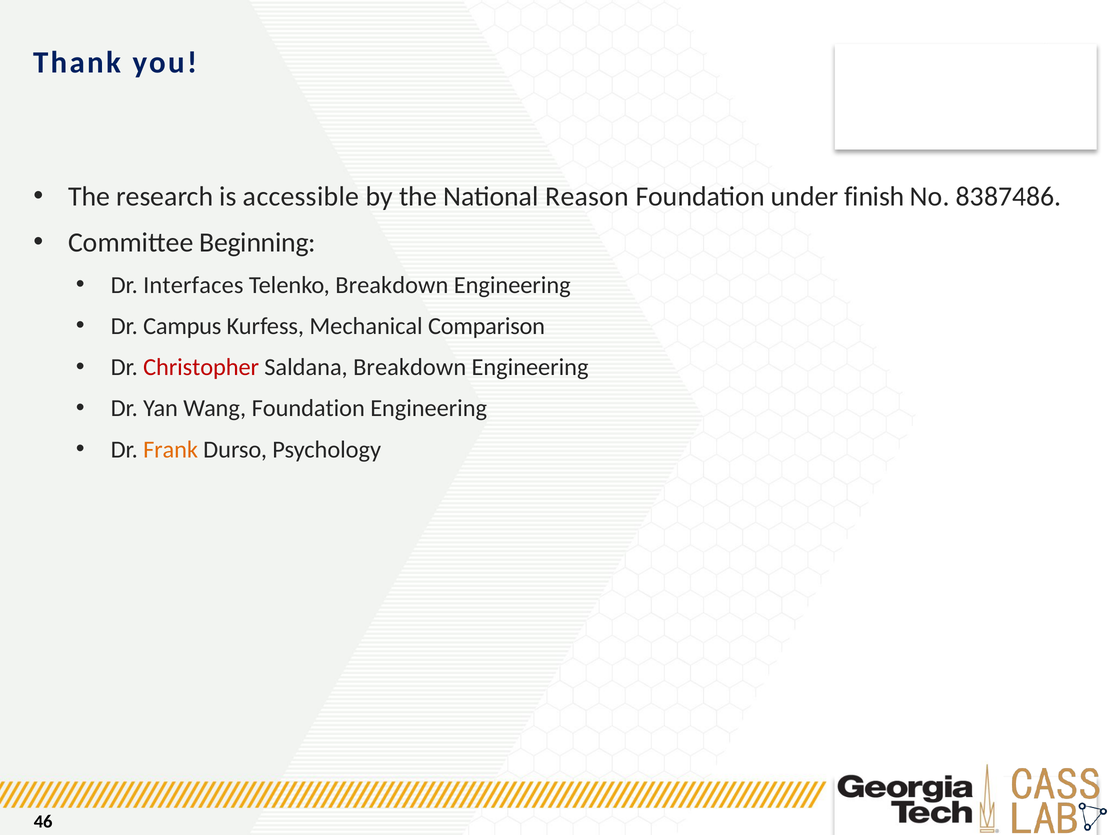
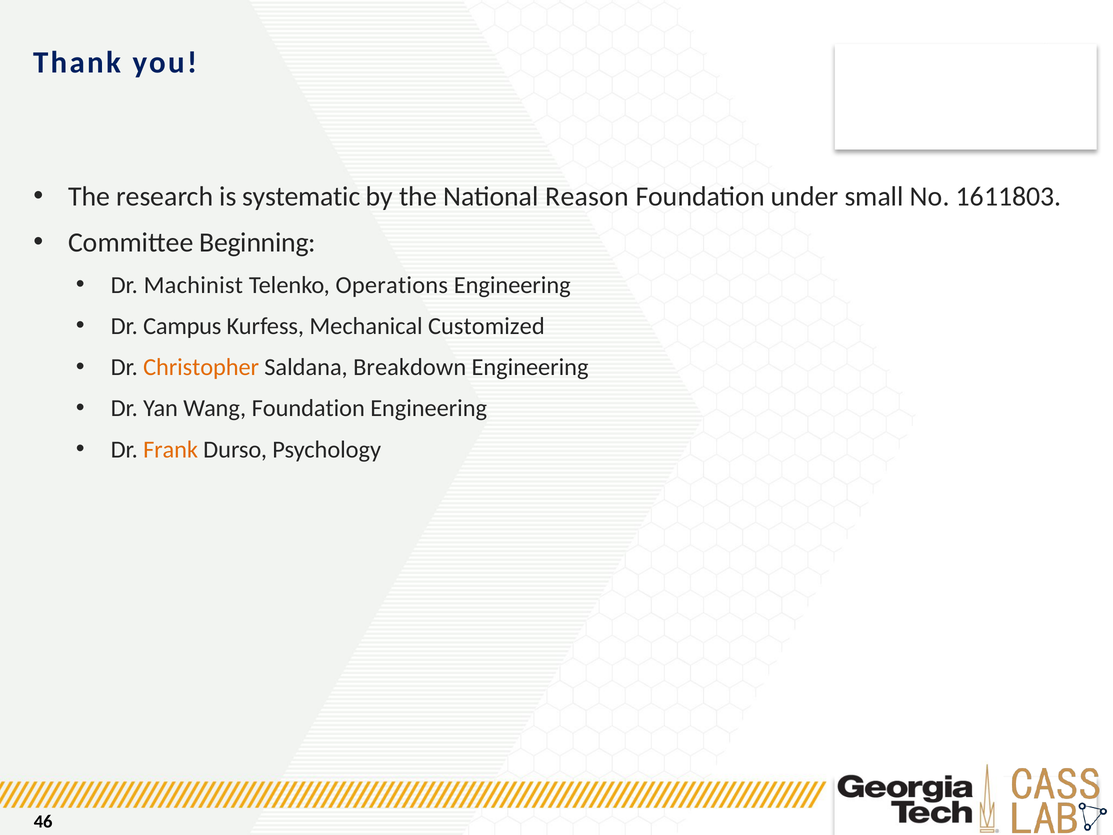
accessible: accessible -> systematic
finish: finish -> small
8387486: 8387486 -> 1611803
Interfaces: Interfaces -> Machinist
Telenko Breakdown: Breakdown -> Operations
Comparison: Comparison -> Customized
Christopher colour: red -> orange
